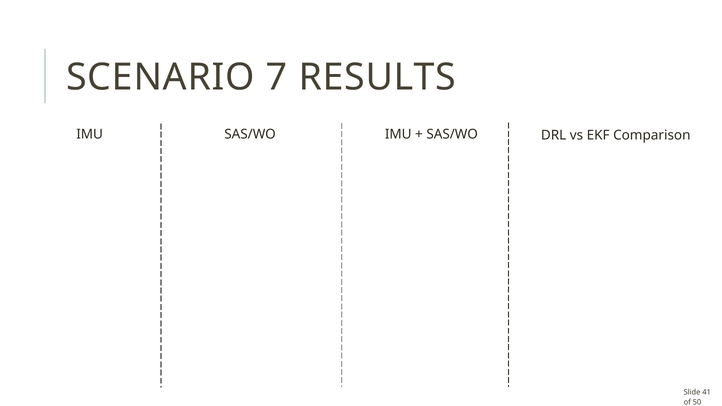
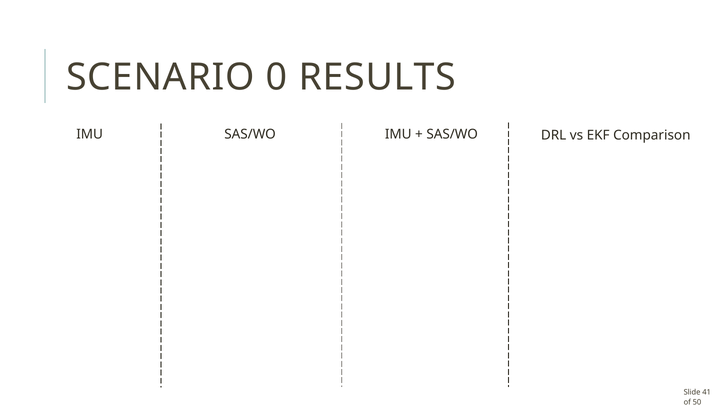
7: 7 -> 0
